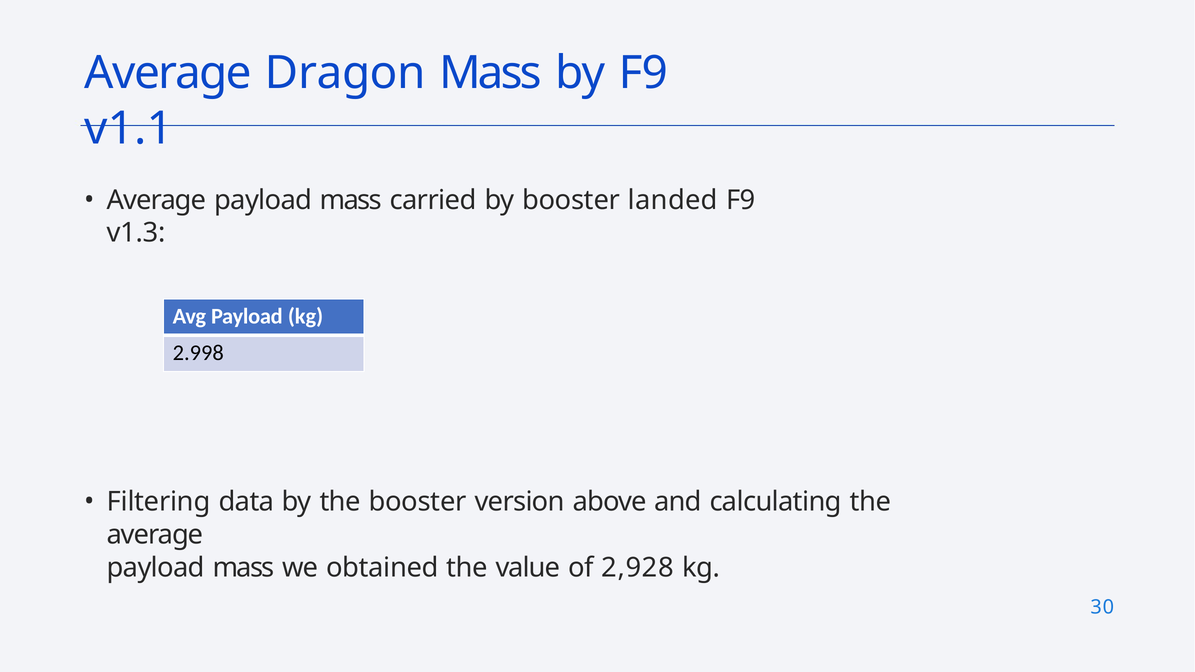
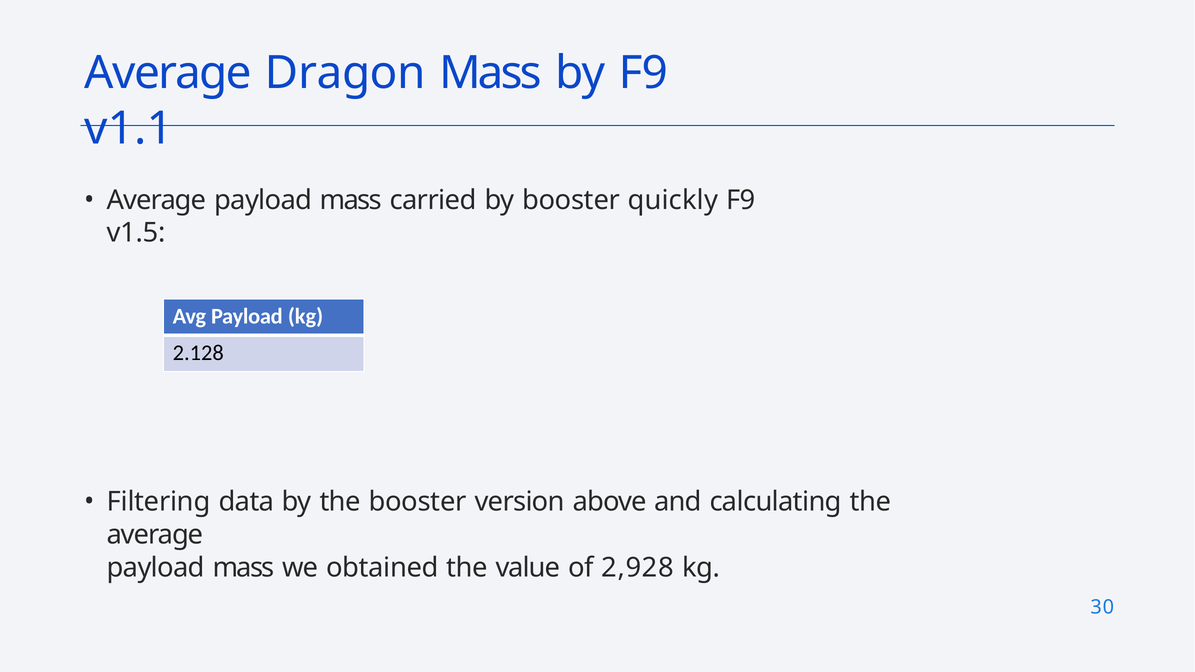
landed: landed -> quickly
v1.3: v1.3 -> v1.5
2.998: 2.998 -> 2.128
